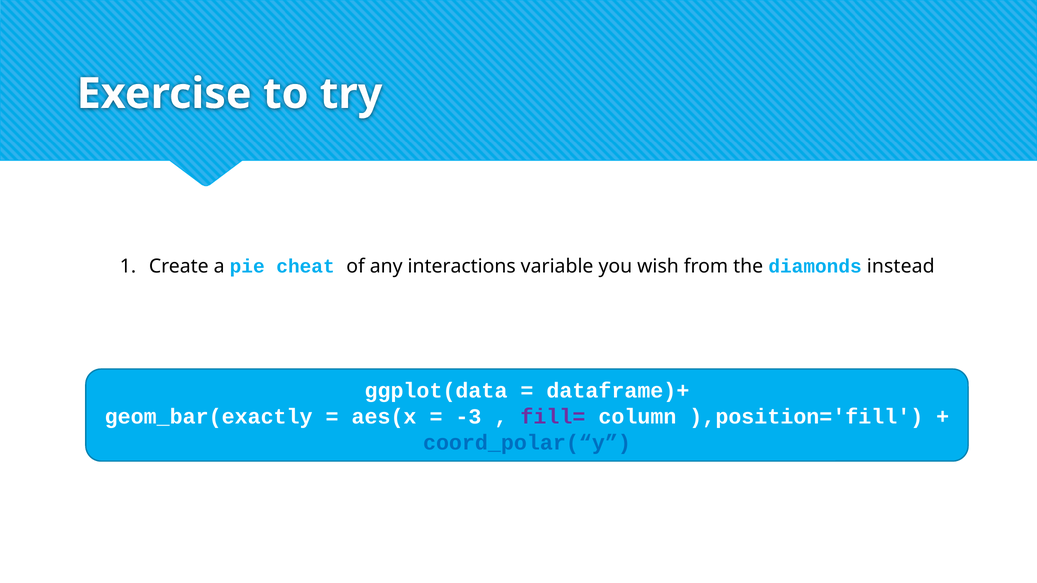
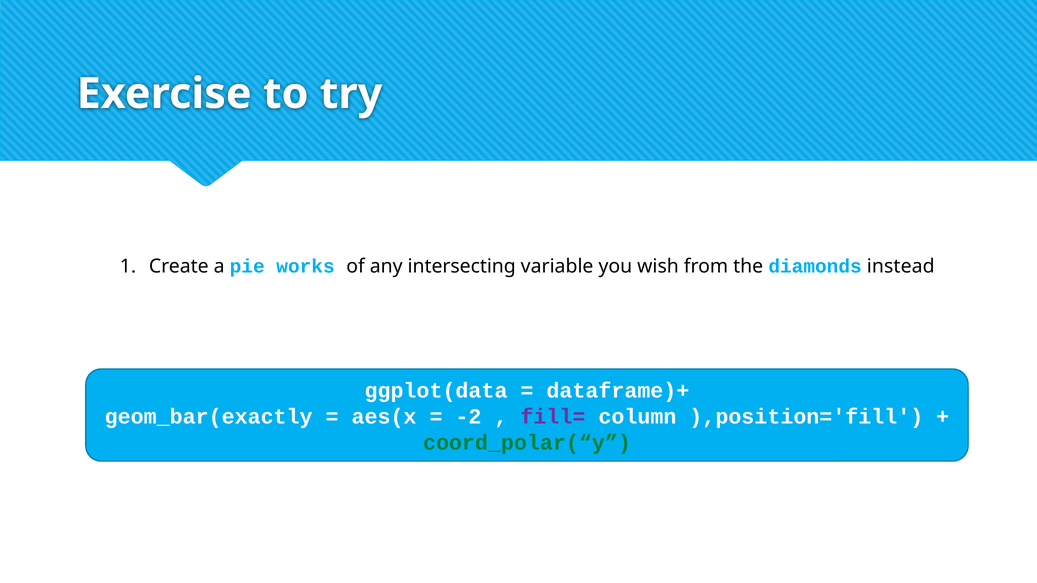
cheat: cheat -> works
interactions: interactions -> intersecting
-3: -3 -> -2
coord_polar(“y colour: blue -> green
